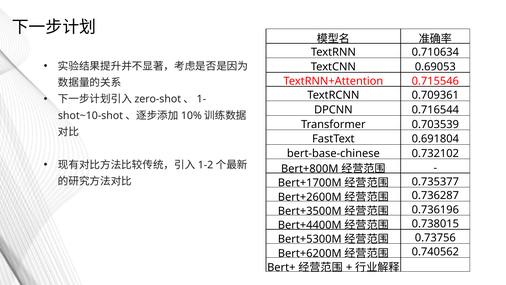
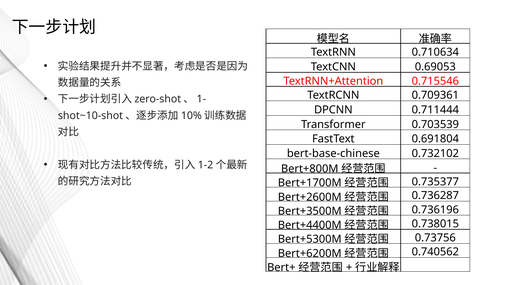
0.716544: 0.716544 -> 0.711444
